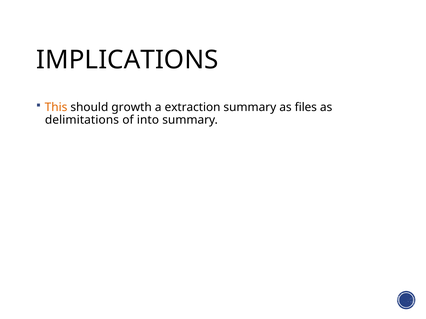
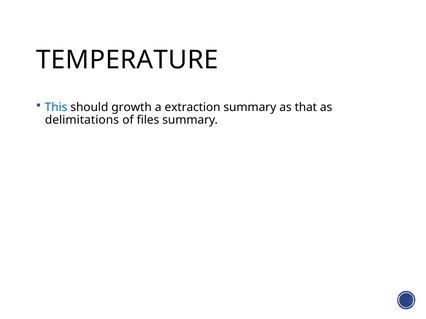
IMPLICATIONS: IMPLICATIONS -> TEMPERATURE
This colour: orange -> blue
files: files -> that
into: into -> files
